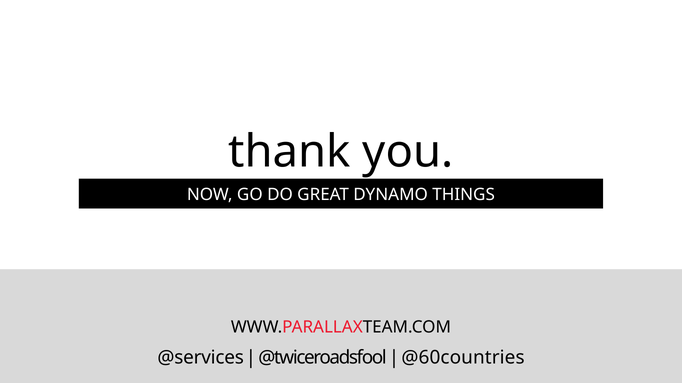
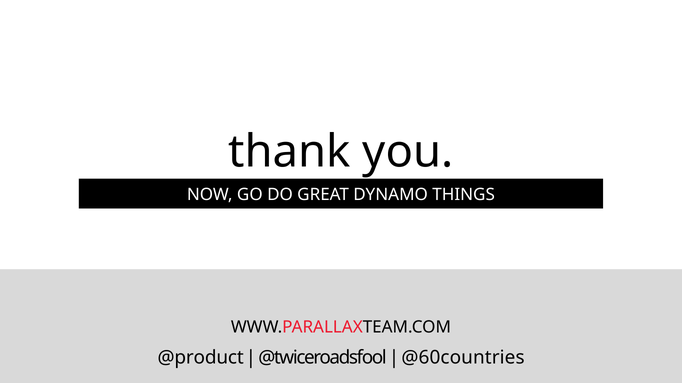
@services: @services -> @product
